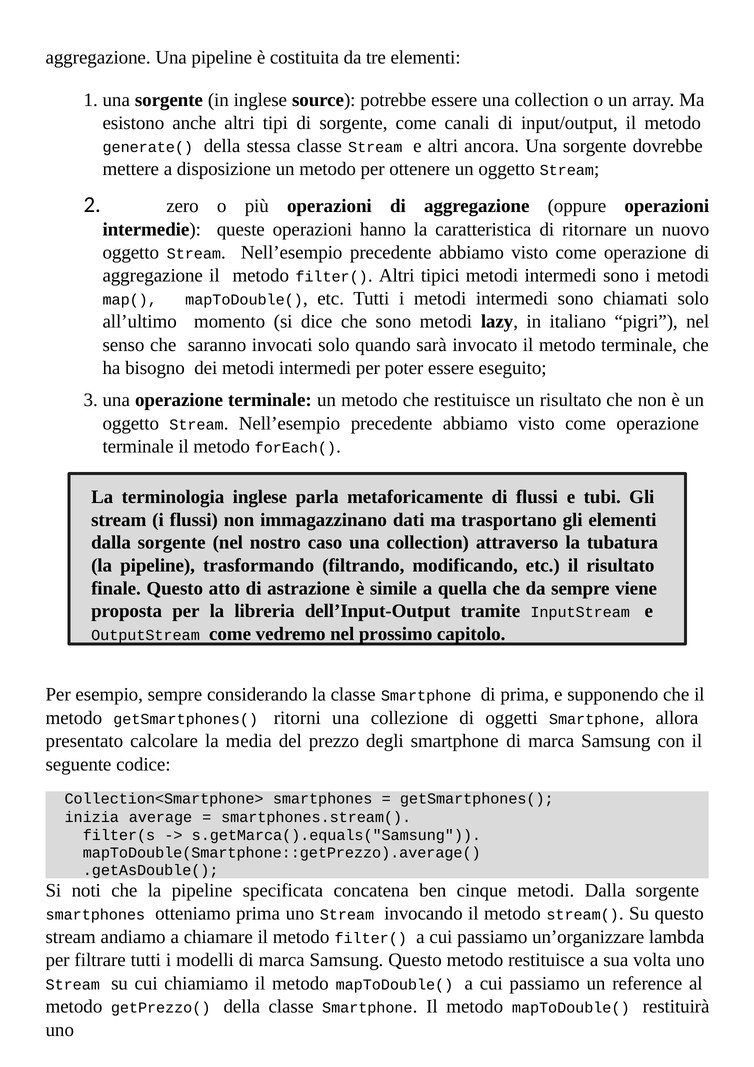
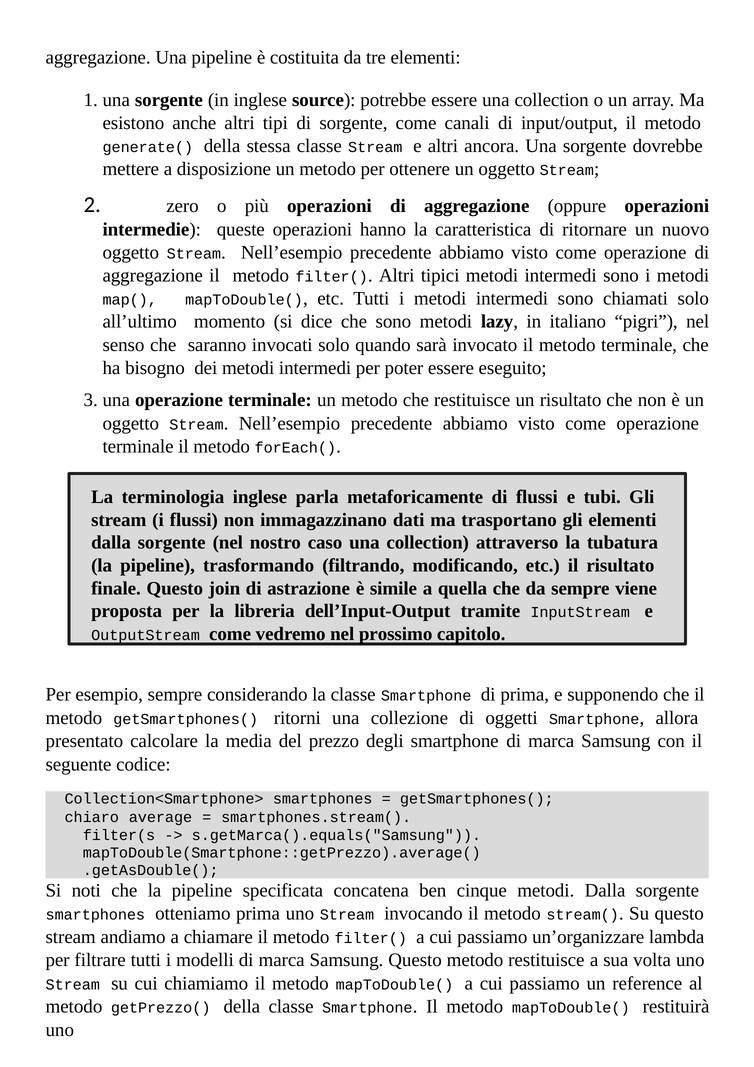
atto: atto -> join
inizia: inizia -> chiaro
